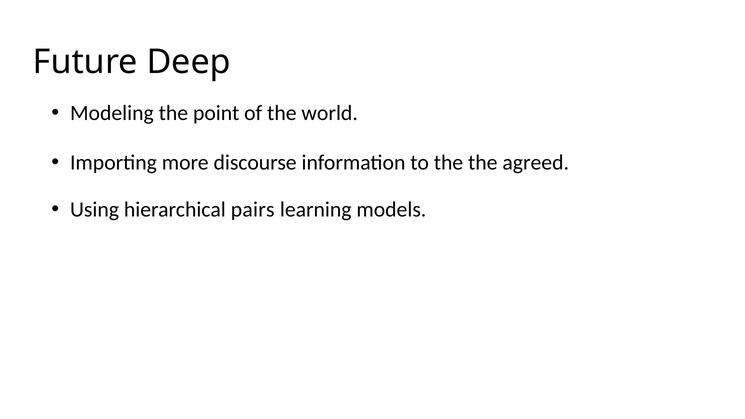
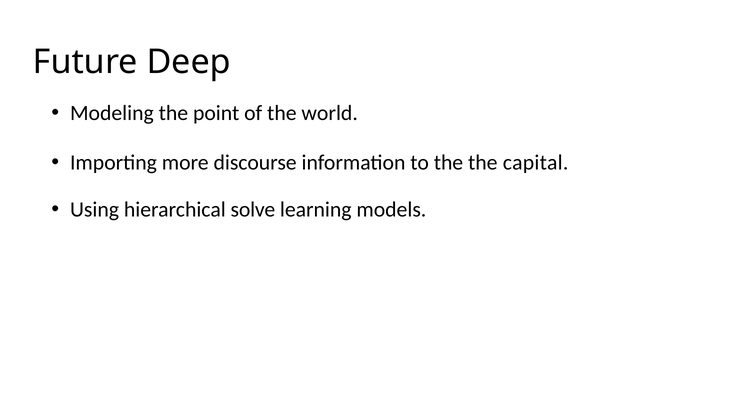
agreed: agreed -> capital
pairs: pairs -> solve
